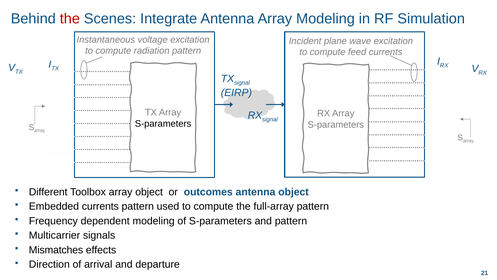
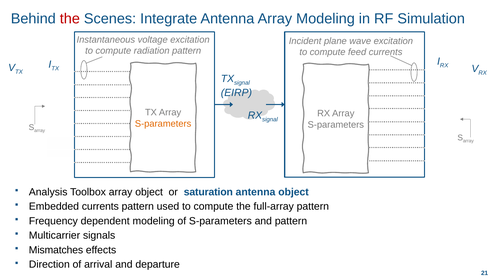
S-parameters at (163, 124) colour: black -> orange
Different: Different -> Analysis
outcomes: outcomes -> saturation
